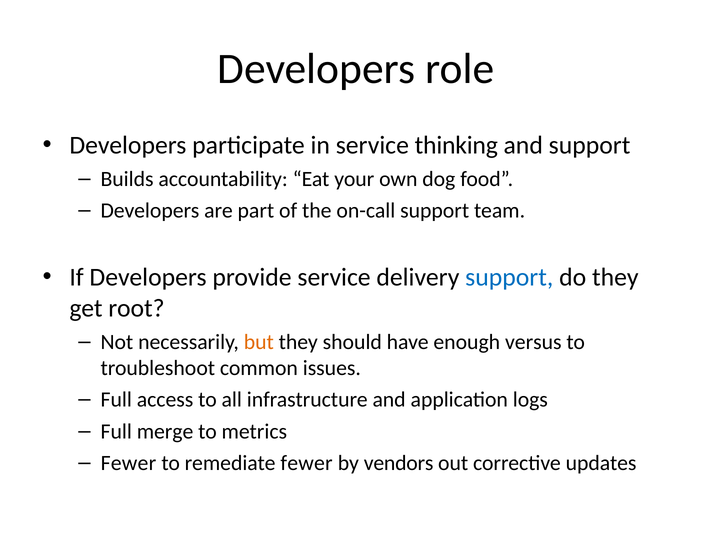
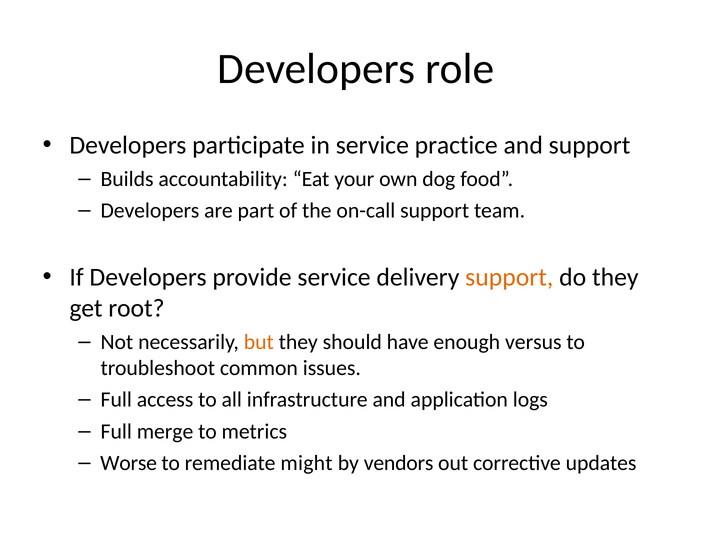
thinking: thinking -> practice
support at (509, 277) colour: blue -> orange
Fewer at (128, 463): Fewer -> Worse
remediate fewer: fewer -> might
